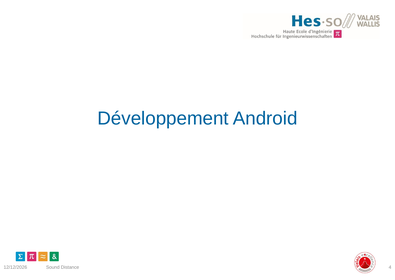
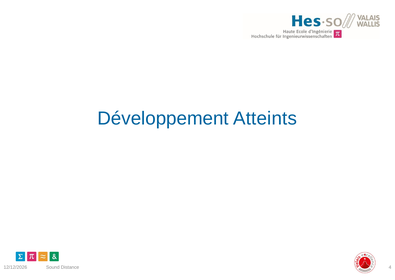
Android: Android -> Atteints
